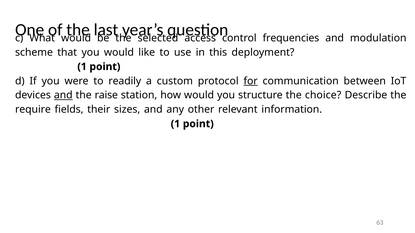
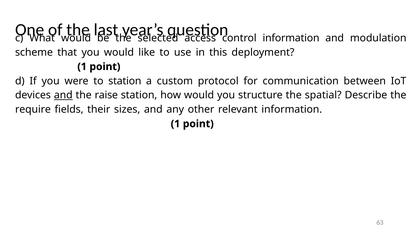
control frequencies: frequencies -> information
to readily: readily -> station
for underline: present -> none
choice: choice -> spatial
